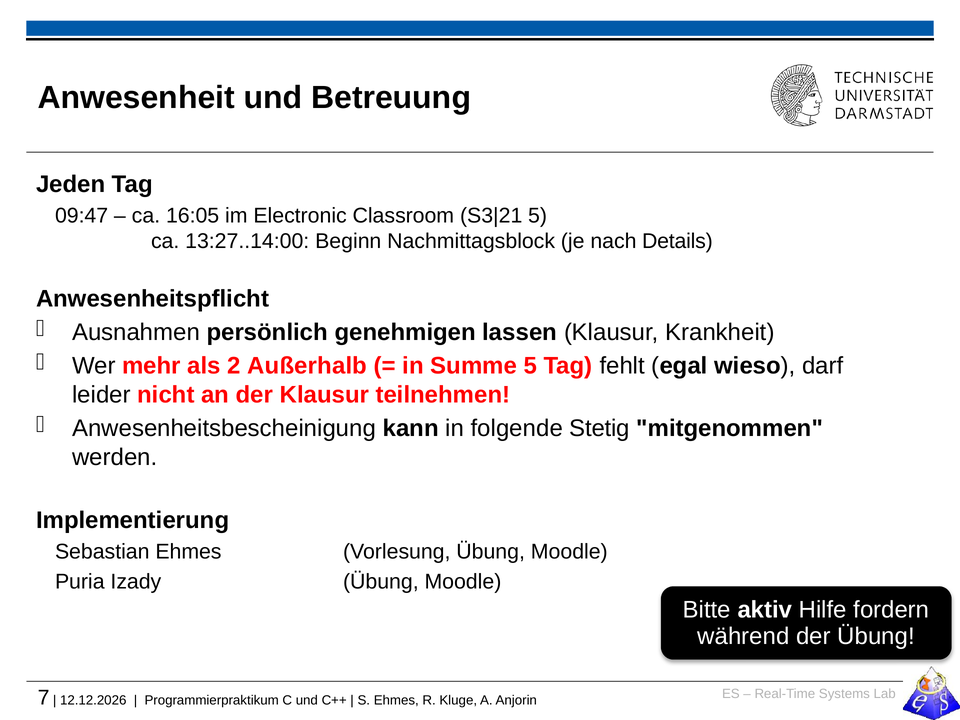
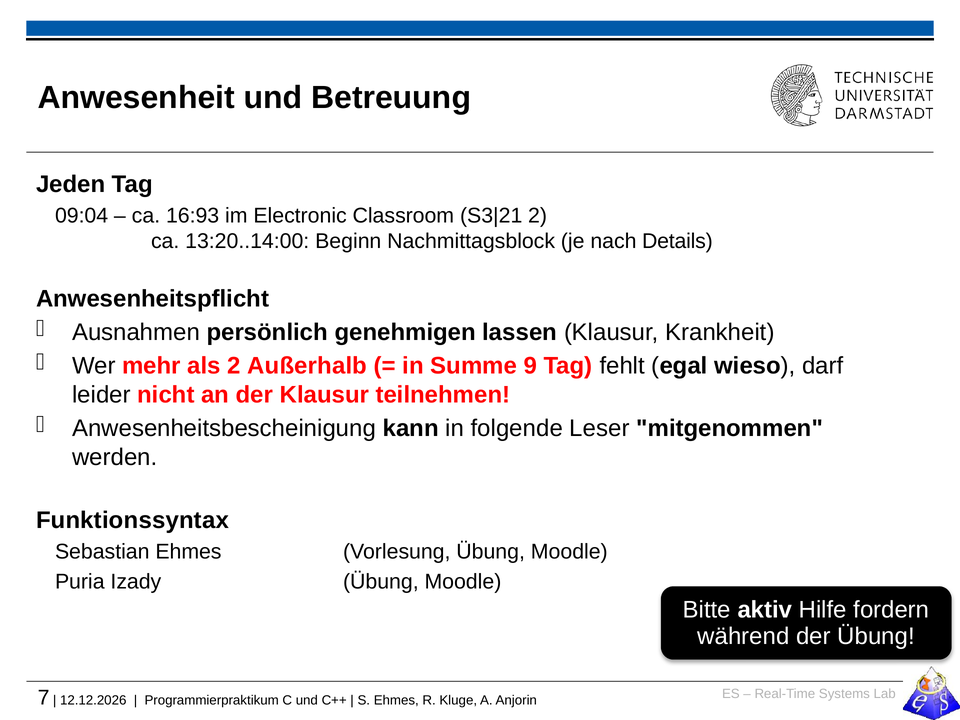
09:47: 09:47 -> 09:04
16:05: 16:05 -> 16:93
5 at (538, 215): 5 -> 2
13:27..14:00: 13:27..14:00 -> 13:20..14:00
Summe 5: 5 -> 9
Stetig: Stetig -> Leser
Implementierung: Implementierung -> Funktionssyntax
